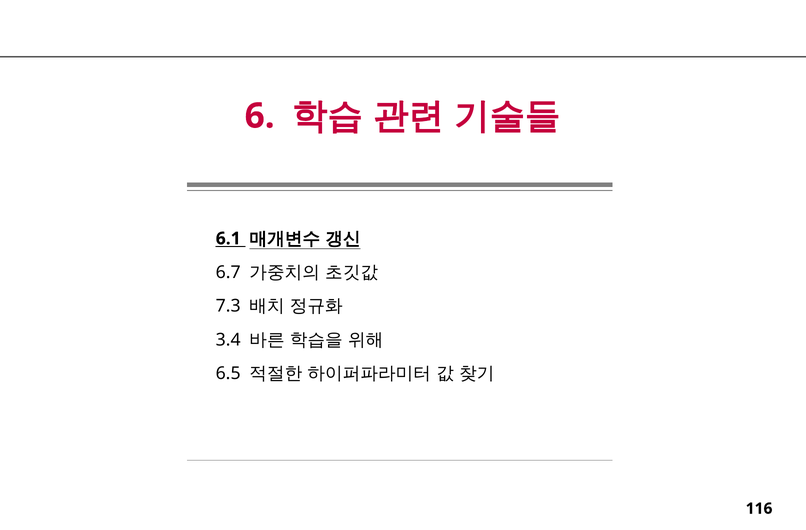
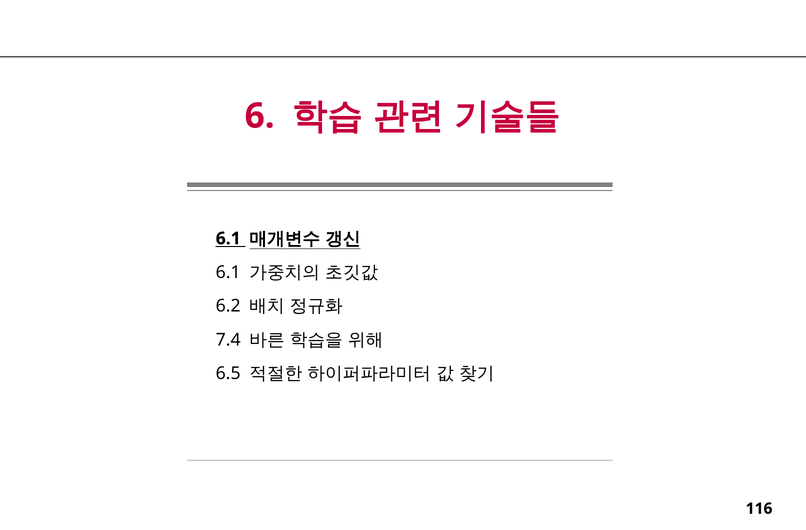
6.7 at (228, 272): 6.7 -> 6.1
7.3: 7.3 -> 6.2
3.4: 3.4 -> 7.4
